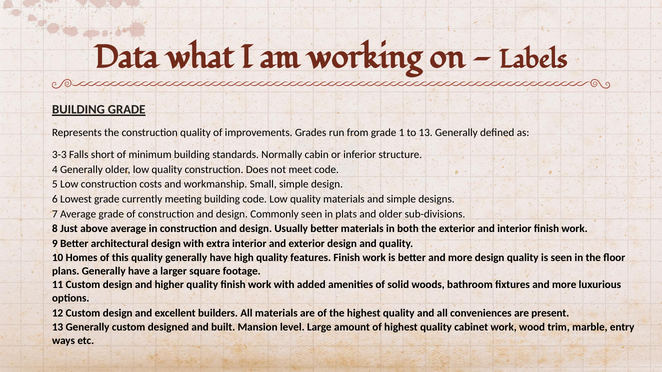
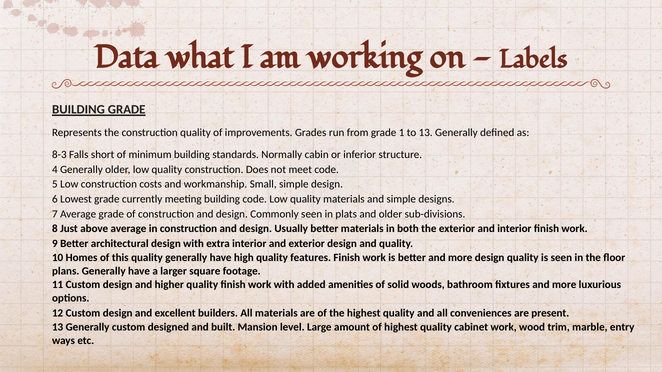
3-3: 3-3 -> 8-3
